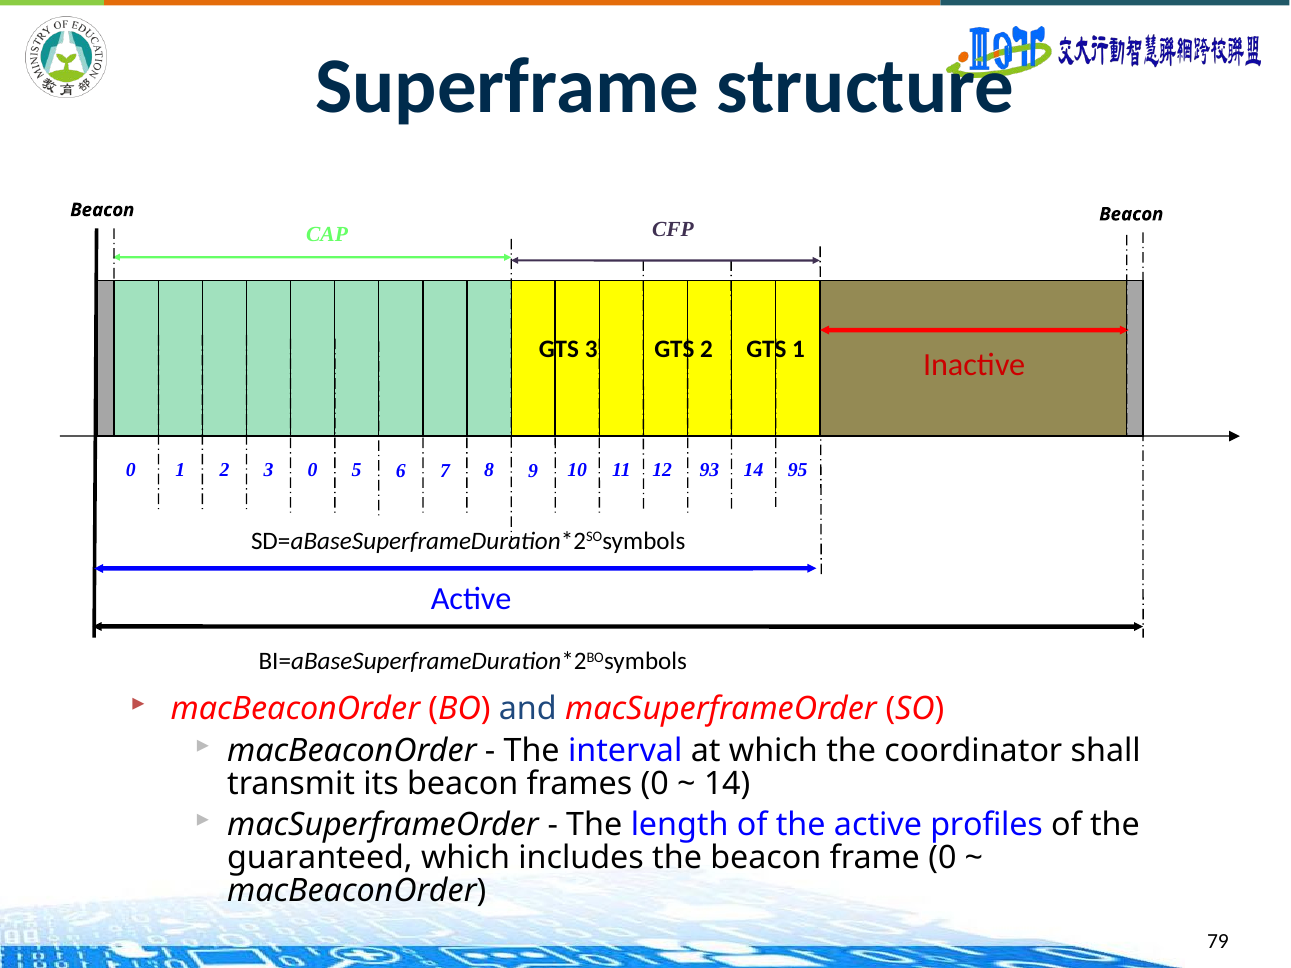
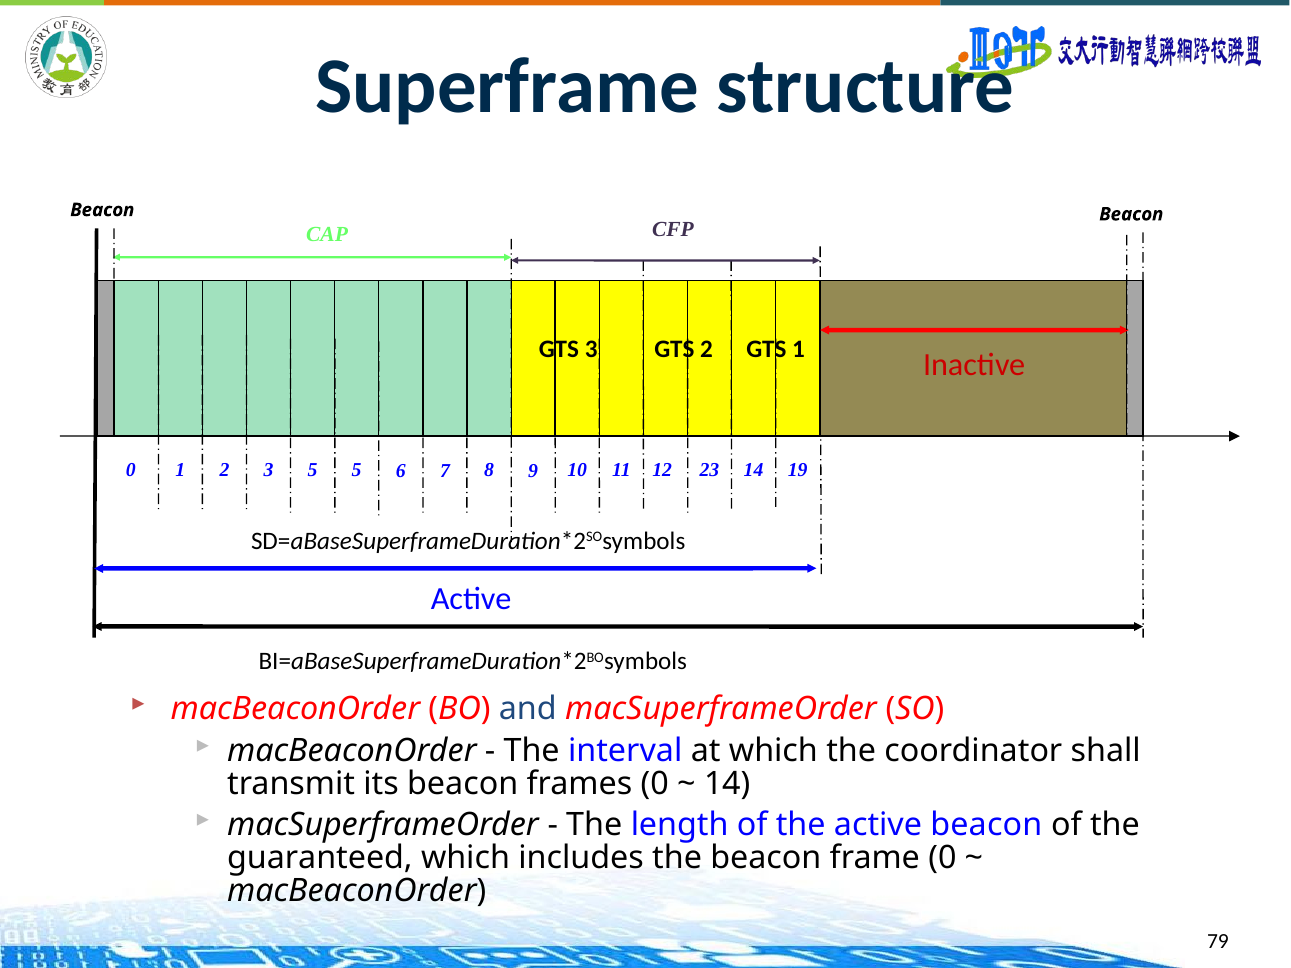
3 0: 0 -> 5
93: 93 -> 23
95: 95 -> 19
active profiles: profiles -> beacon
